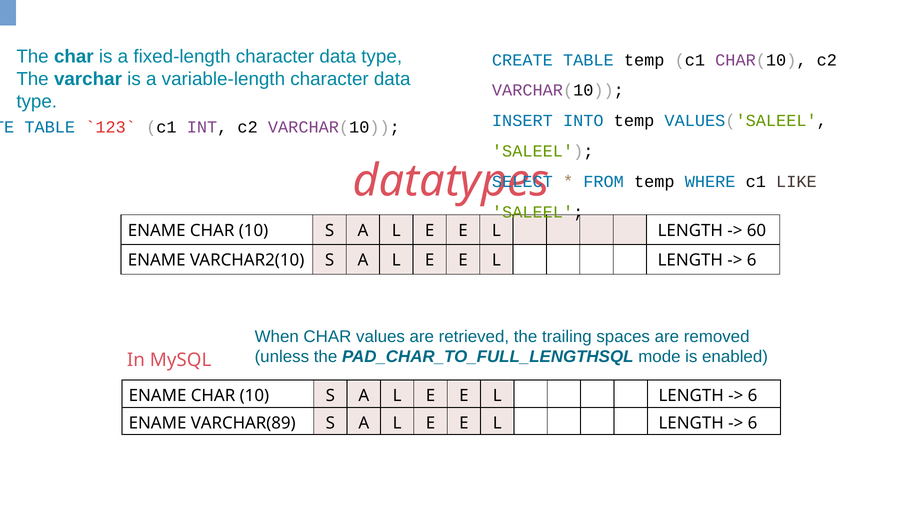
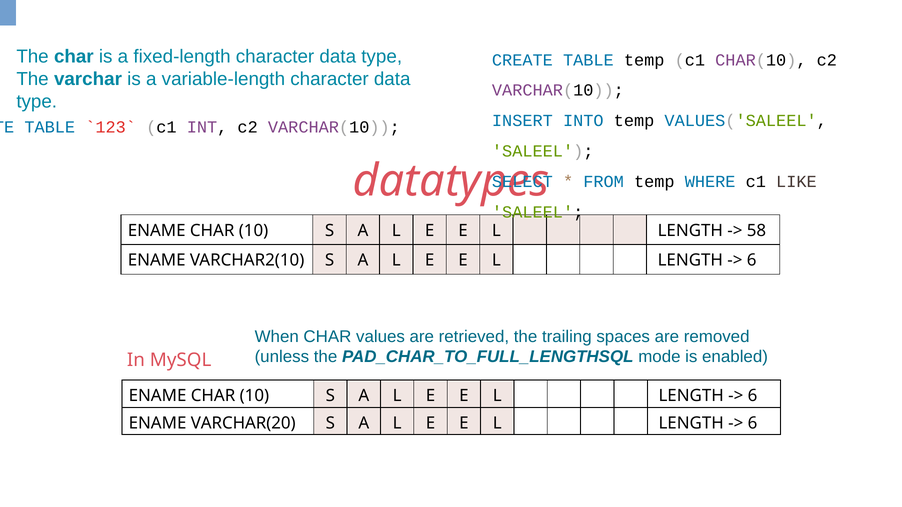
60: 60 -> 58
VARCHAR(89: VARCHAR(89 -> VARCHAR(20
